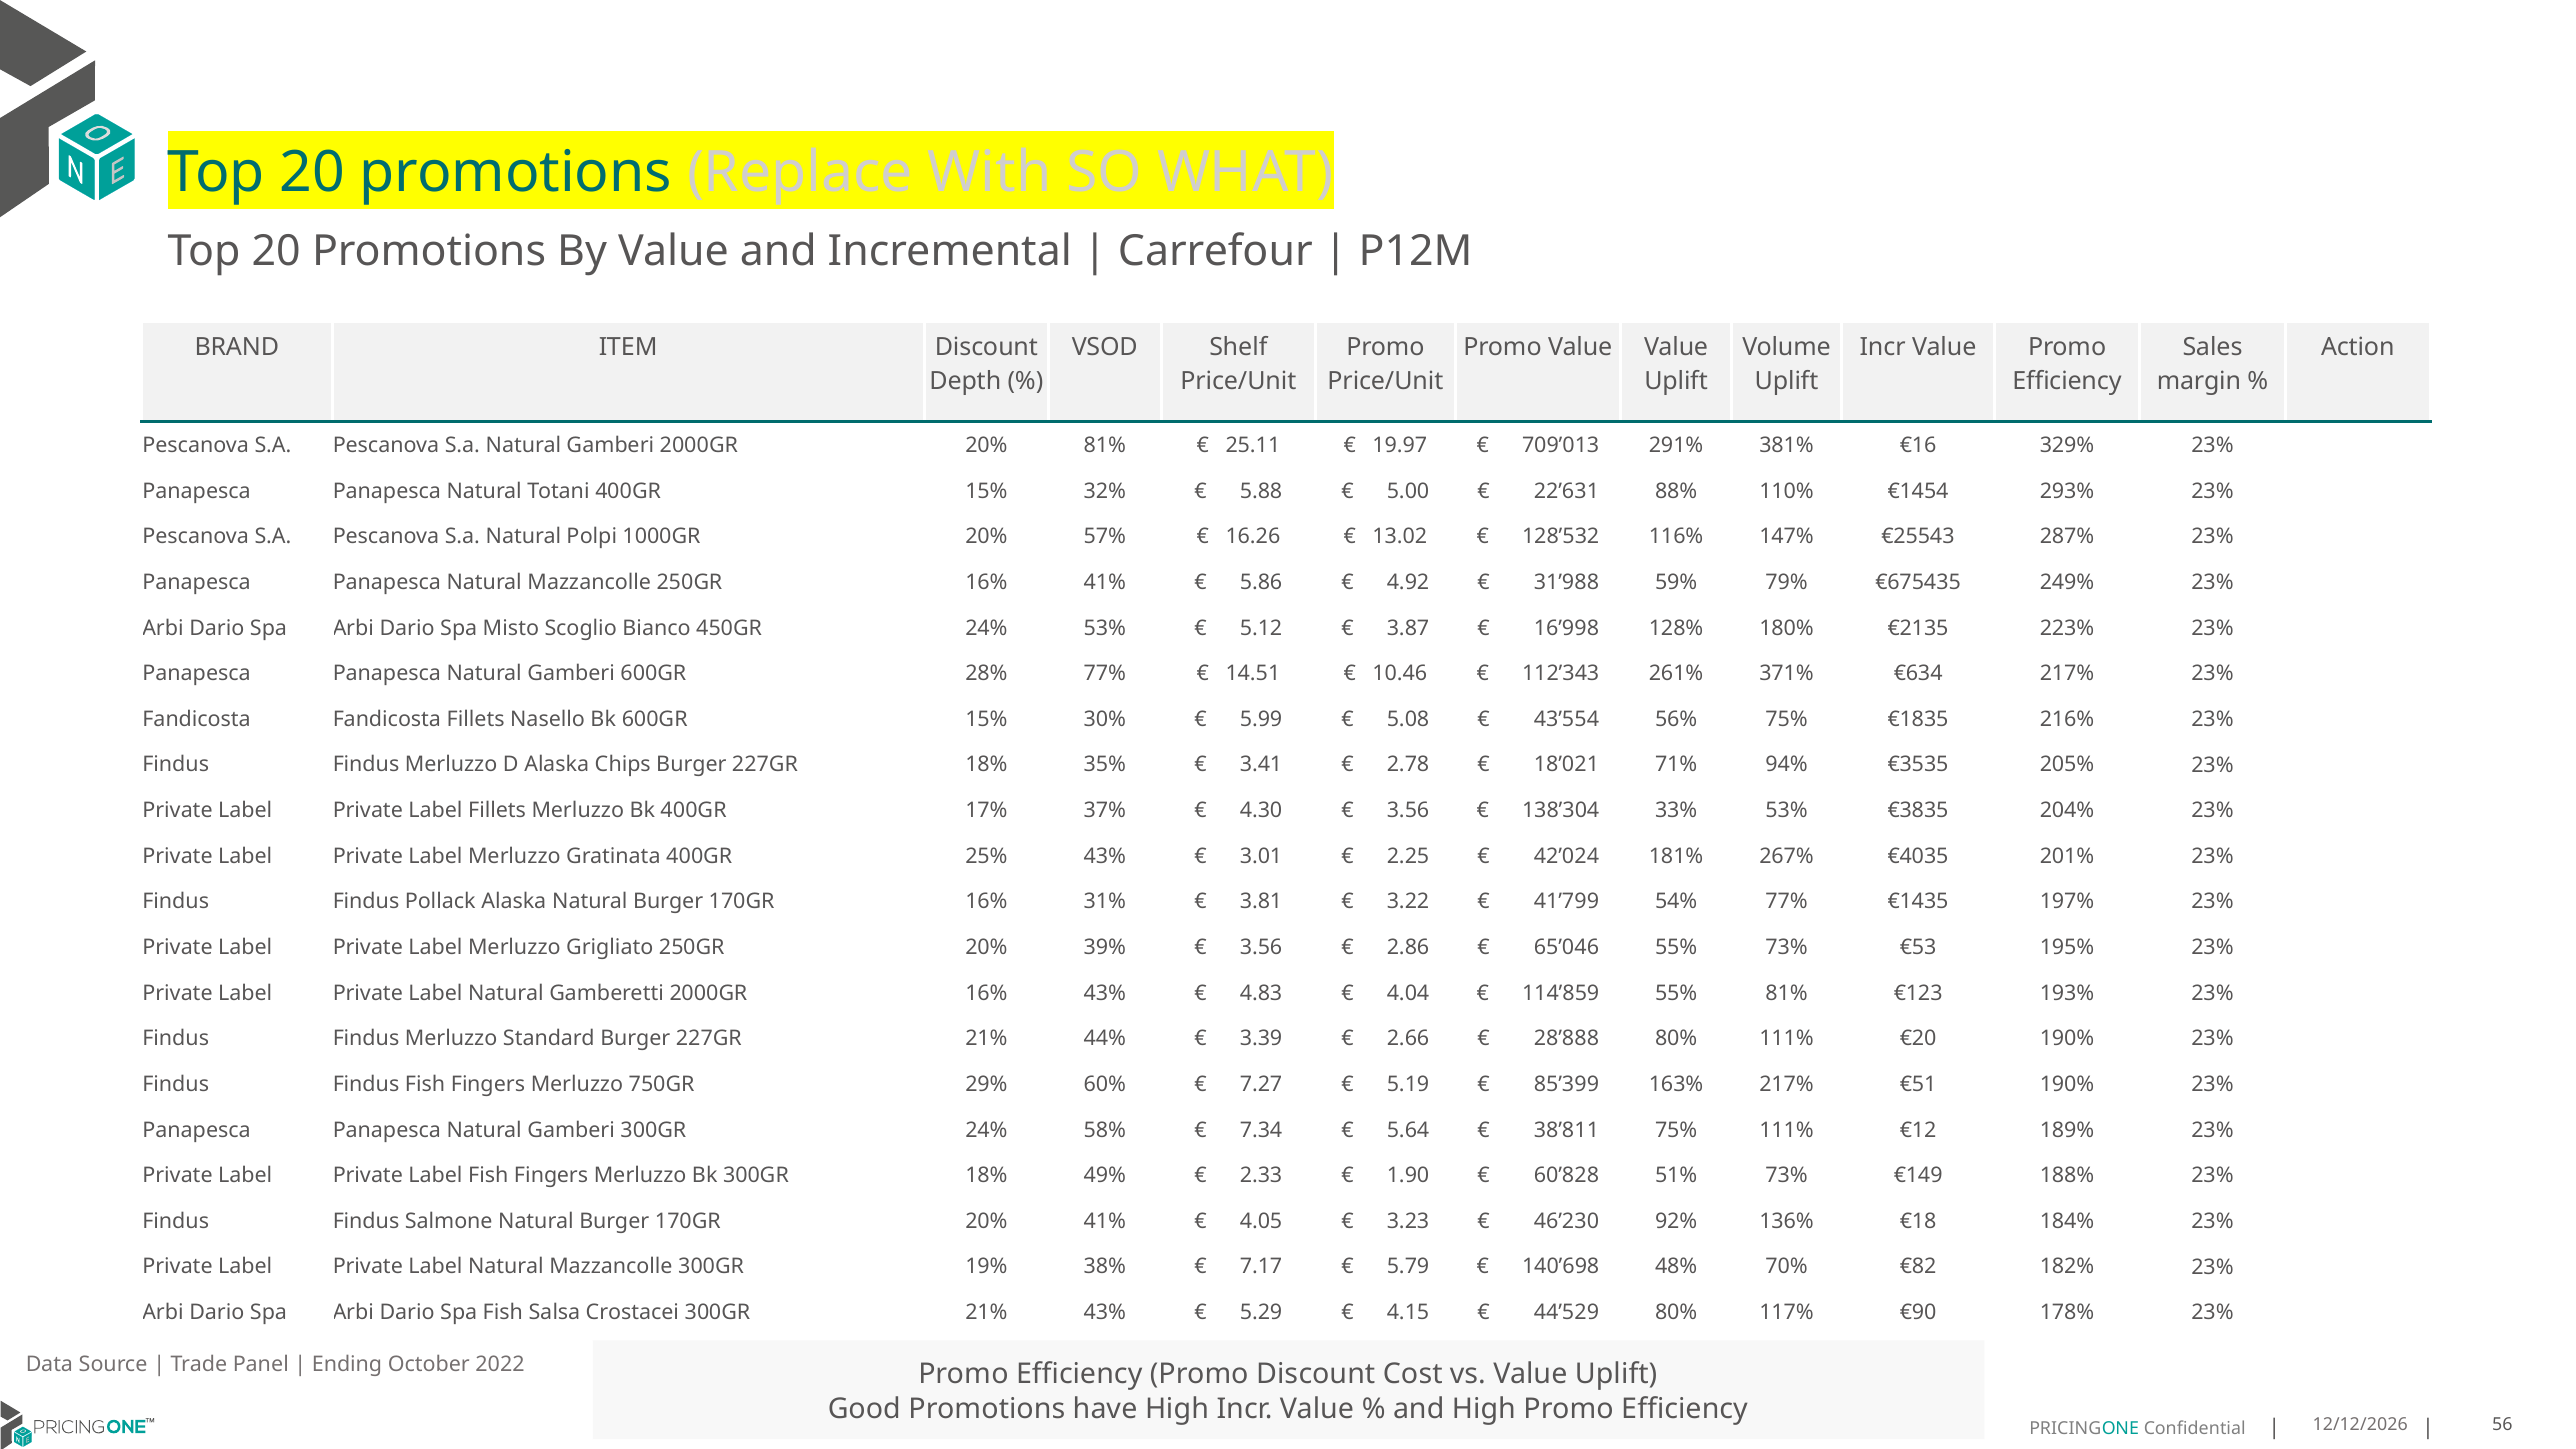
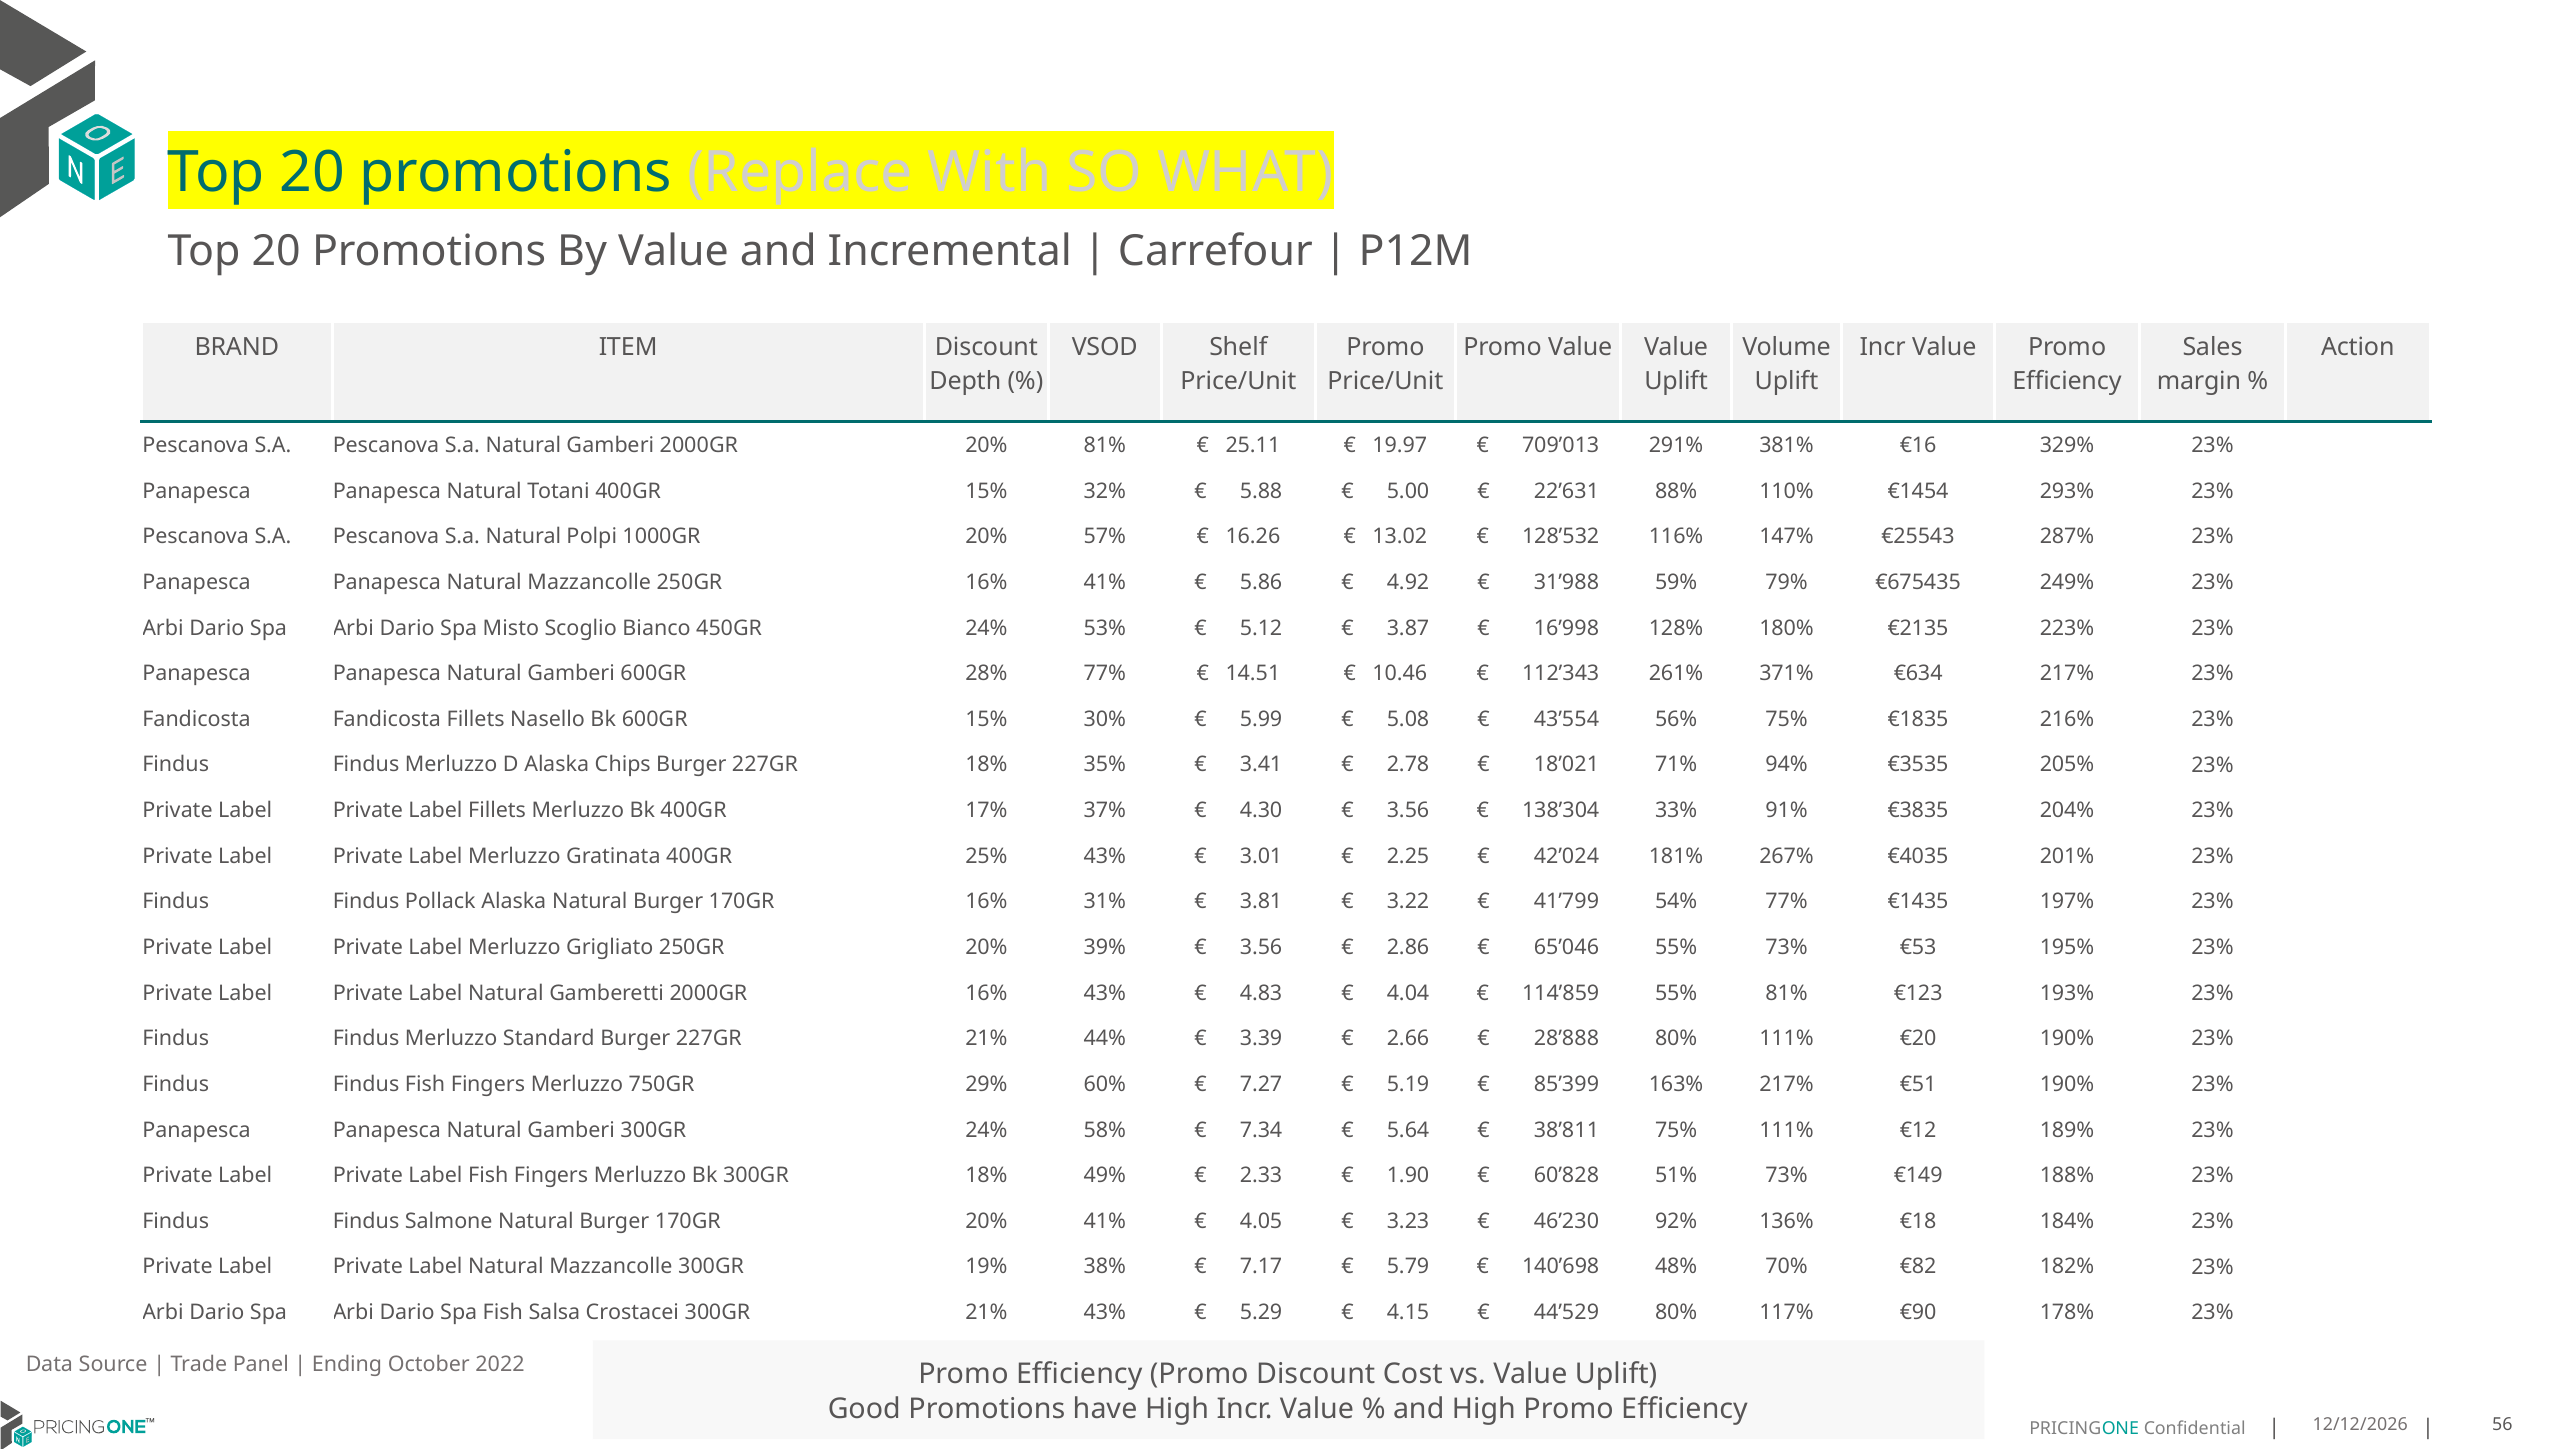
33% 53%: 53% -> 91%
